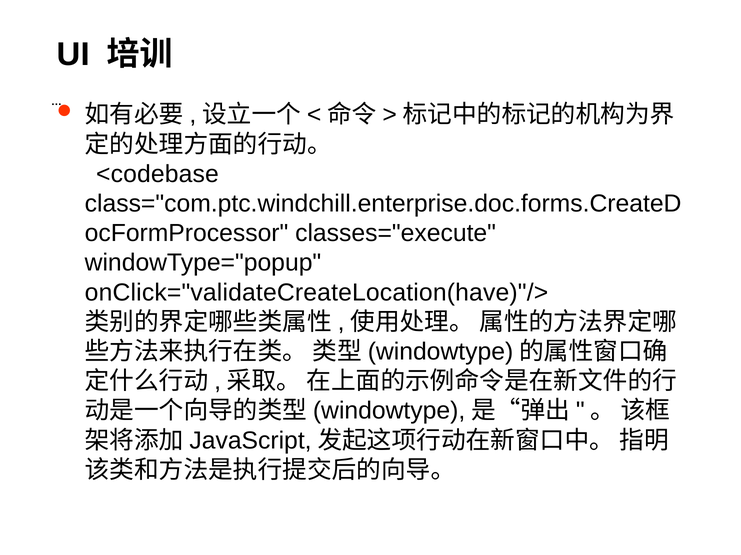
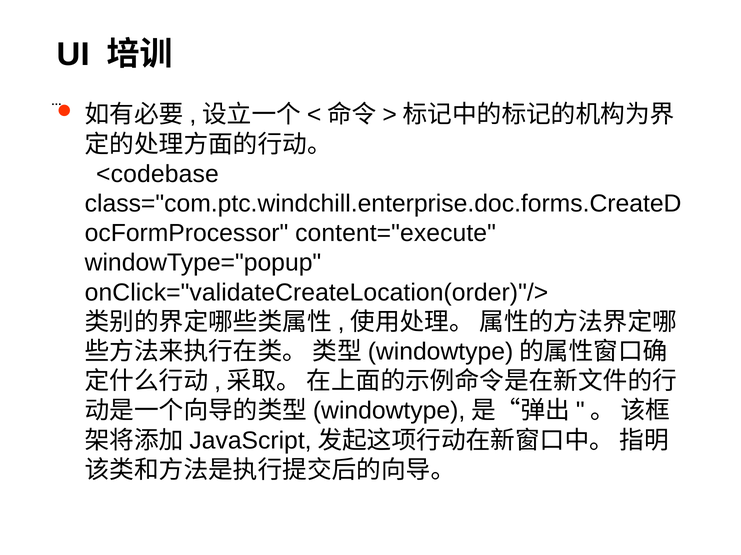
classes="execute: classes="execute -> content="execute
onClick="validateCreateLocation(have)"/>: onClick="validateCreateLocation(have)"/> -> onClick="validateCreateLocation(order)"/>
